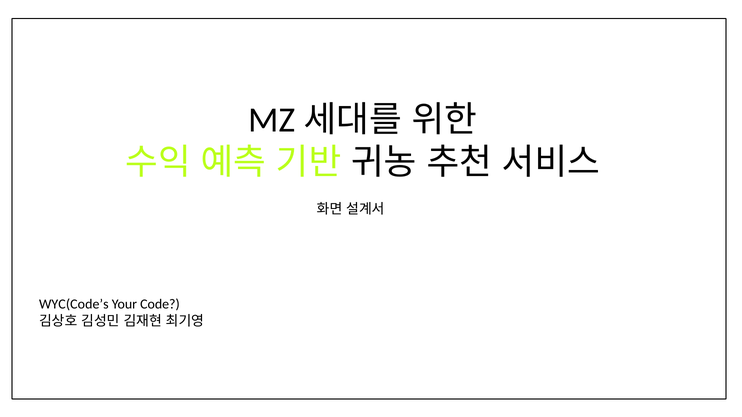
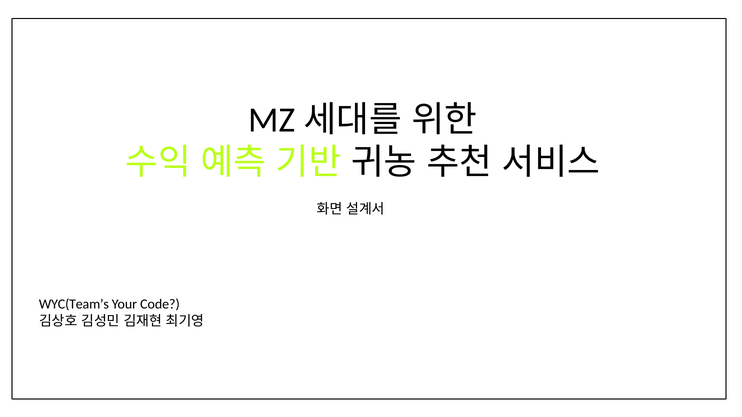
WYC(Code’s: WYC(Code’s -> WYC(Team’s
